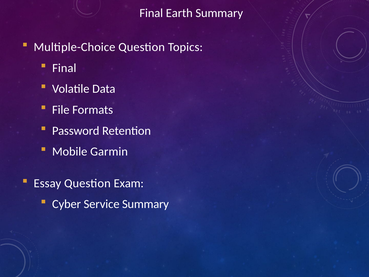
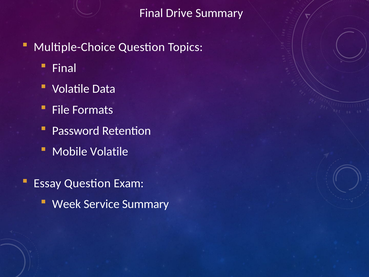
Earth: Earth -> Drive
Mobile Garmin: Garmin -> Volatile
Cyber: Cyber -> Week
